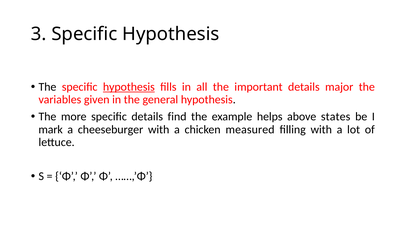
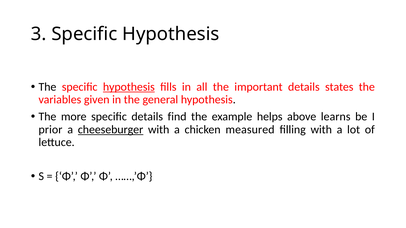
major: major -> states
states: states -> learns
mark: mark -> prior
cheeseburger underline: none -> present
